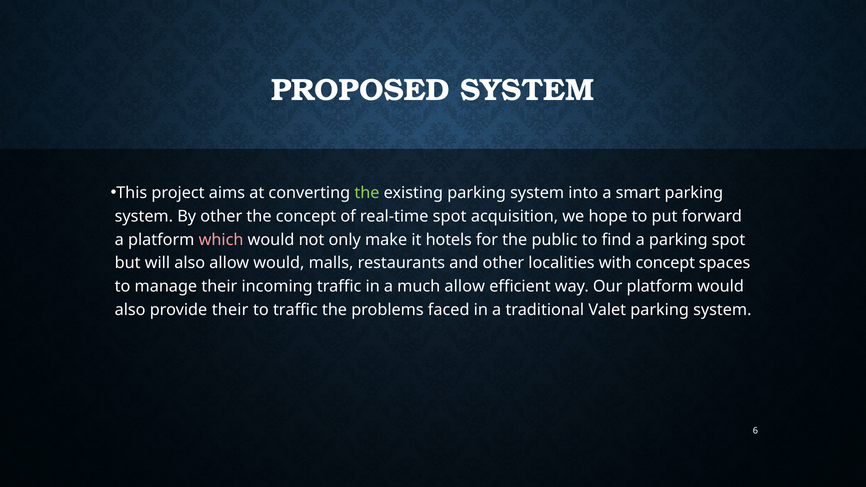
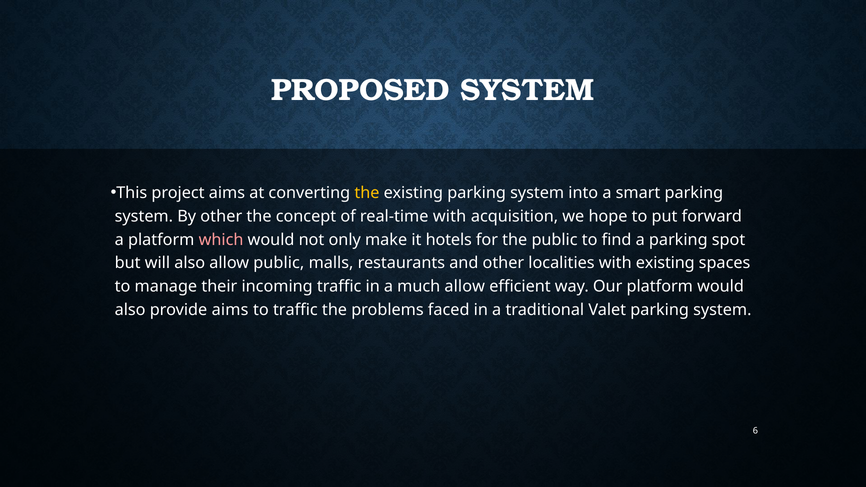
the at (367, 193) colour: light green -> yellow
real-time spot: spot -> with
allow would: would -> public
with concept: concept -> existing
provide their: their -> aims
